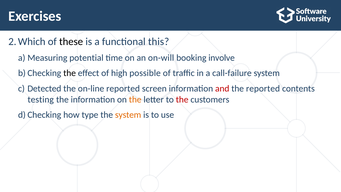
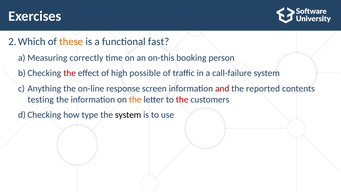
these colour: black -> orange
this: this -> fast
potential: potential -> correctly
on-will: on-will -> on-this
involve: involve -> person
the at (70, 73) colour: black -> red
Detected: Detected -> Anything
on-line reported: reported -> response
system at (128, 115) colour: orange -> black
